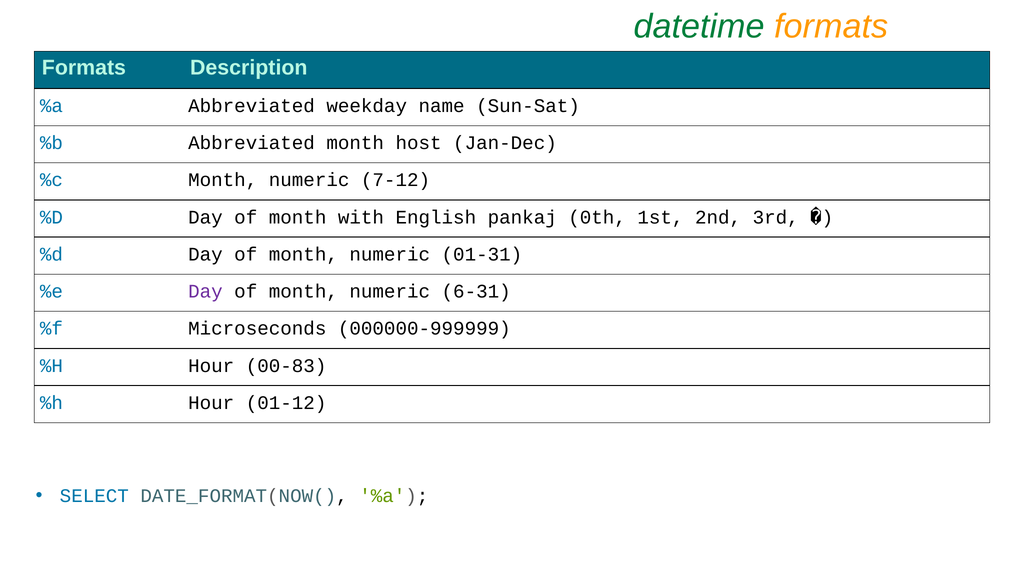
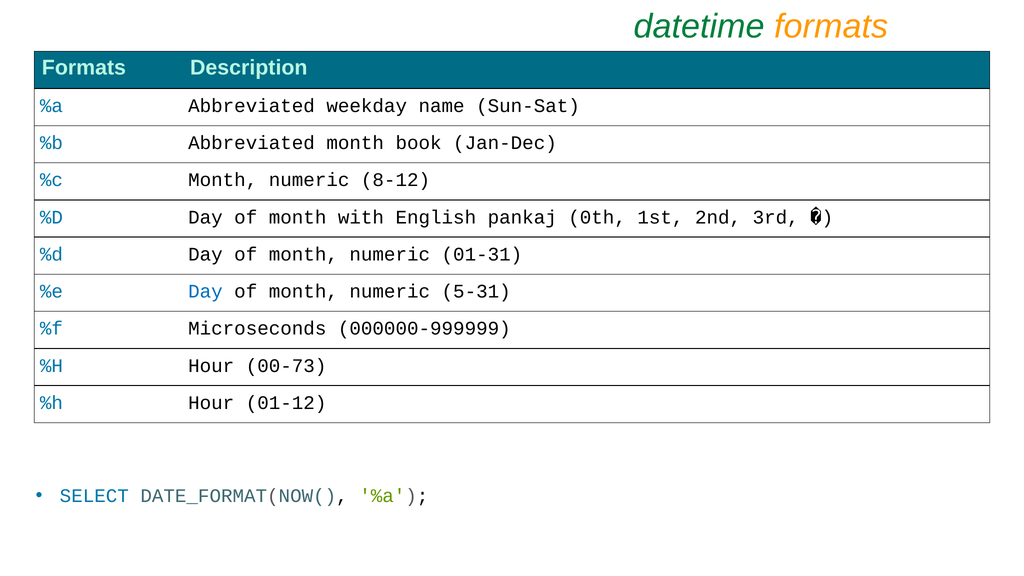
host: host -> book
7-12: 7-12 -> 8-12
Day at (205, 292) colour: purple -> blue
6-31: 6-31 -> 5-31
00-83: 00-83 -> 00-73
